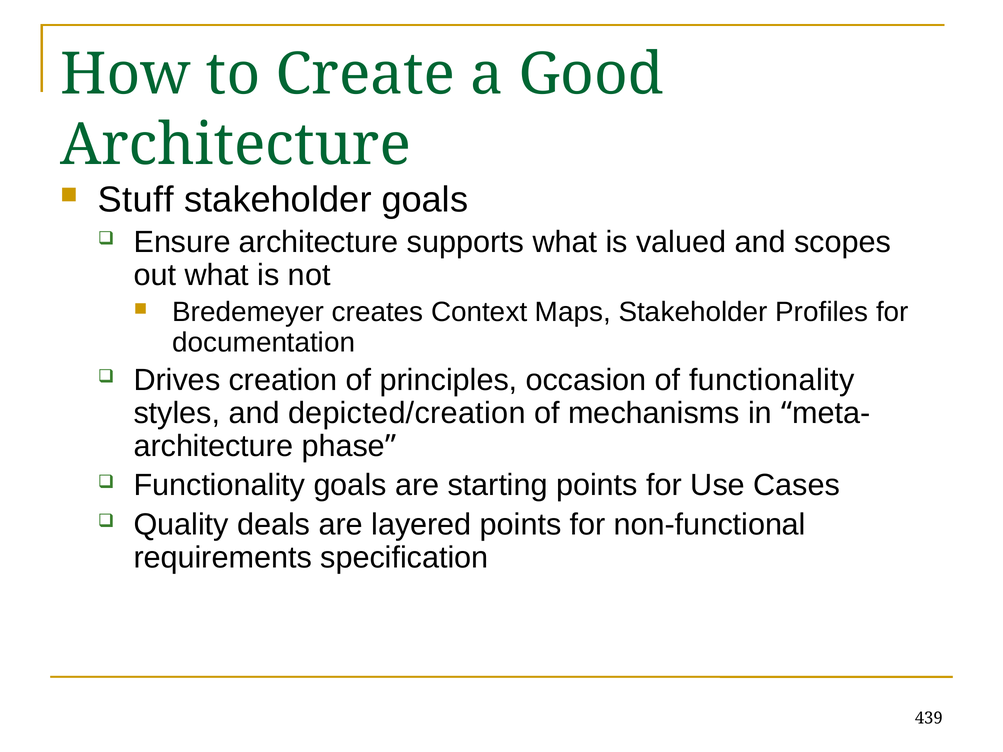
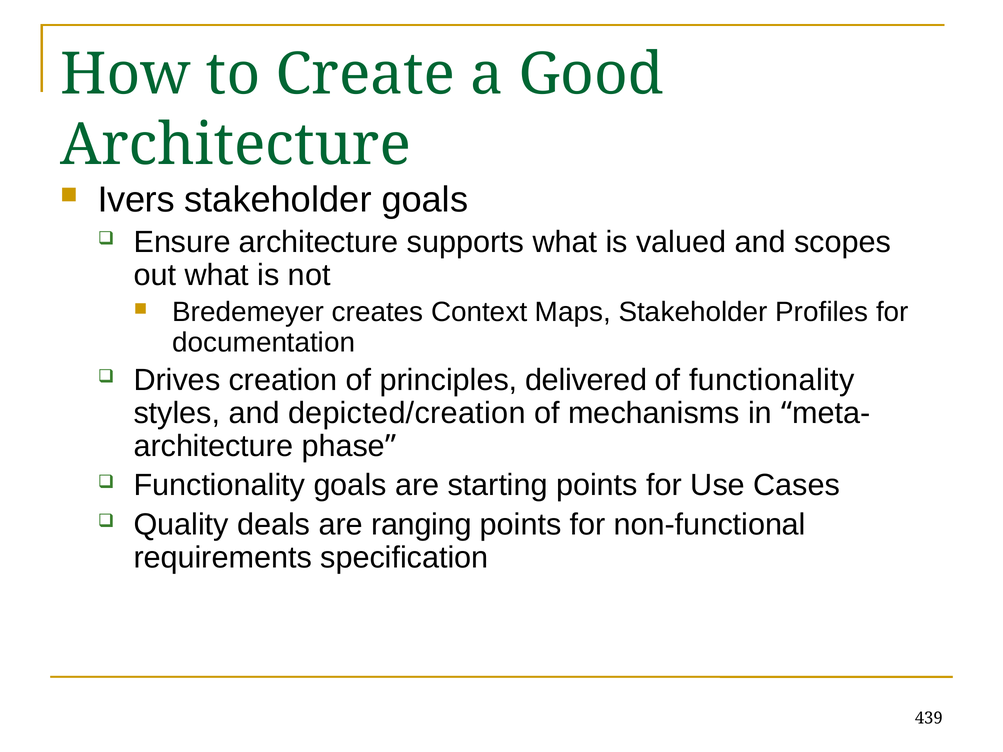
Stuff: Stuff -> Ivers
occasion: occasion -> delivered
layered: layered -> ranging
